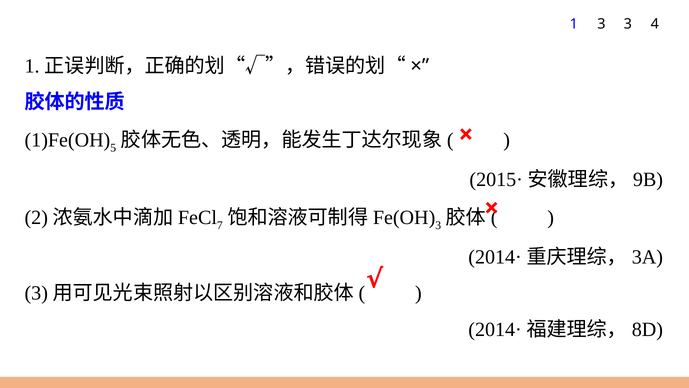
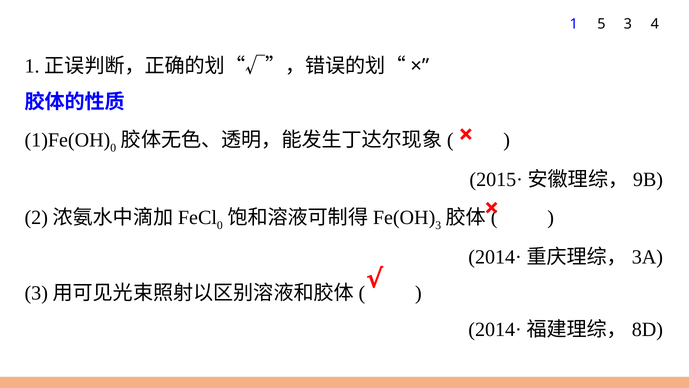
1 3: 3 -> 5
5 at (113, 148): 5 -> 0
7 at (220, 225): 7 -> 0
